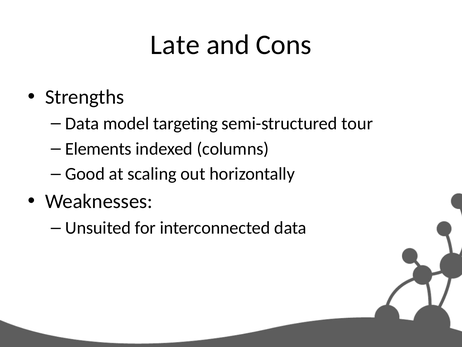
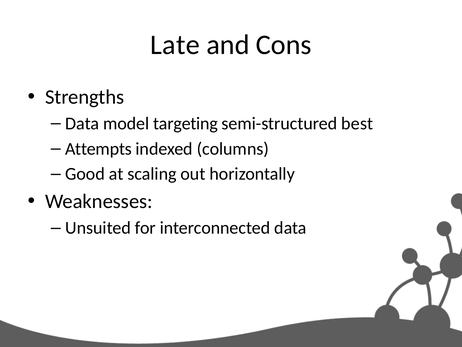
tour: tour -> best
Elements: Elements -> Attempts
